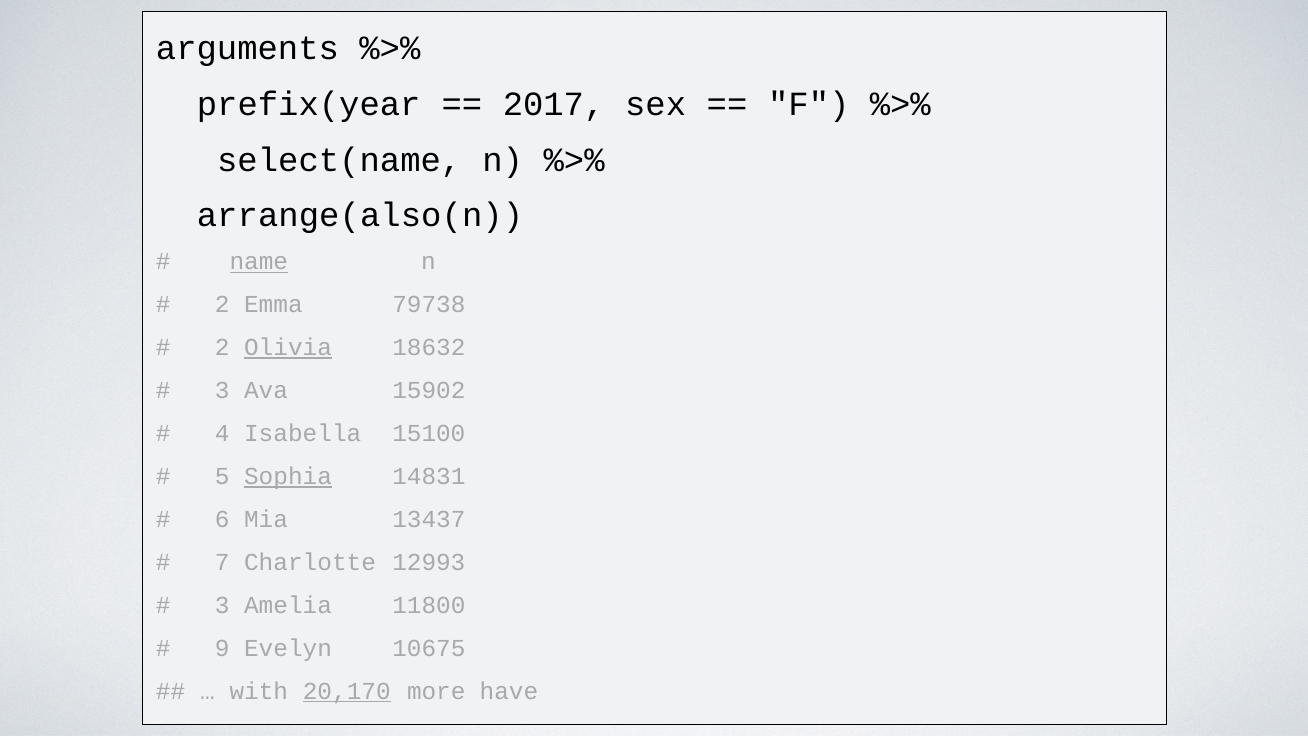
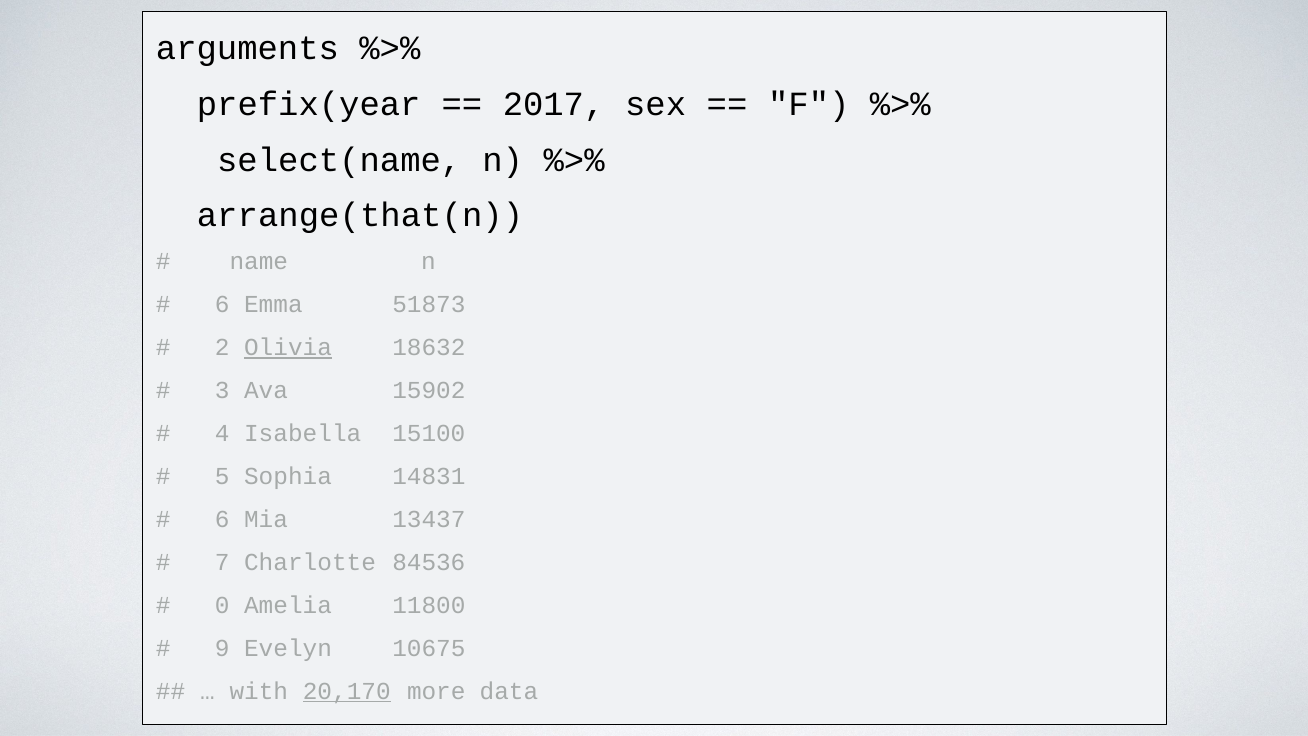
arrange(also(n: arrange(also(n -> arrange(that(n
name underline: present -> none
2 at (222, 305): 2 -> 6
79738: 79738 -> 51873
Sophia underline: present -> none
12993: 12993 -> 84536
3 at (222, 605): 3 -> 0
have: have -> data
